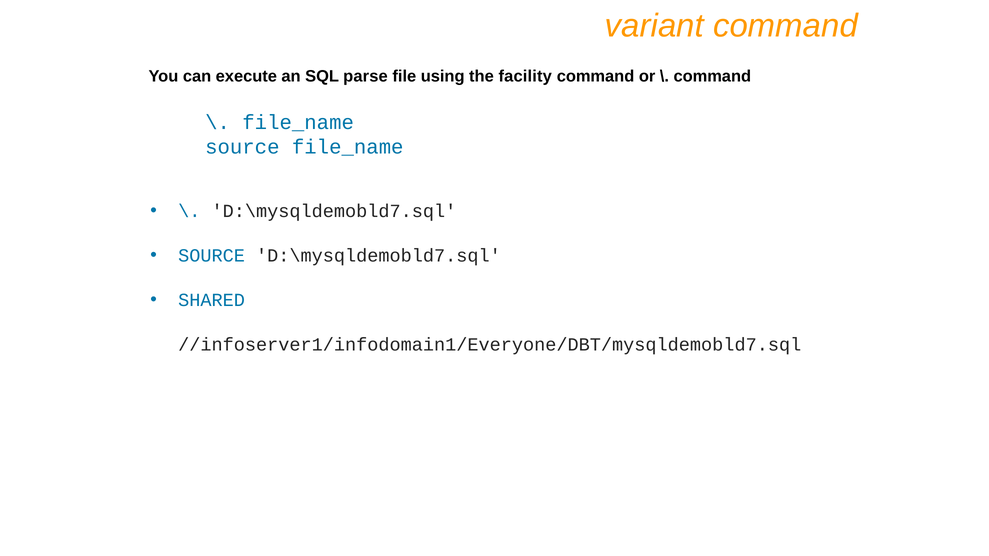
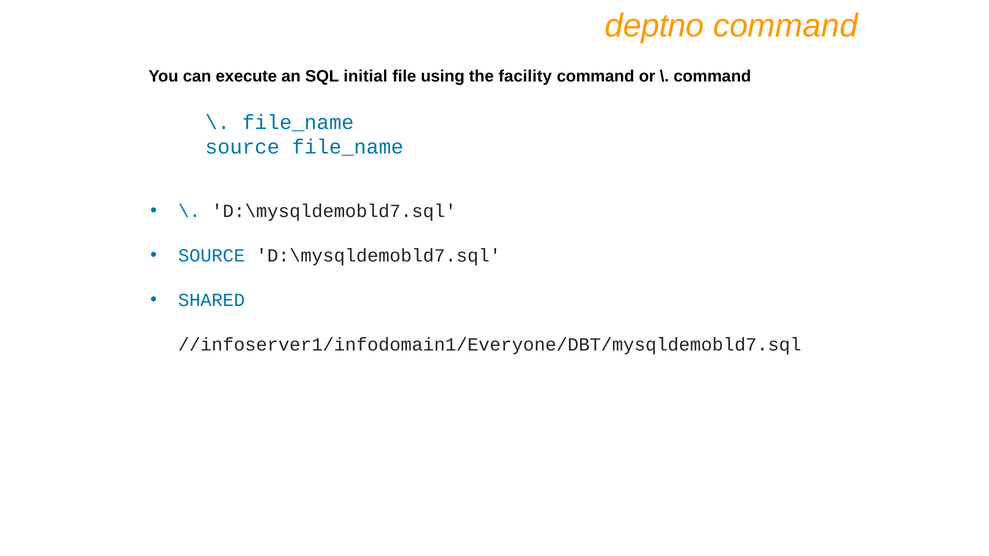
variant: variant -> deptno
parse: parse -> initial
